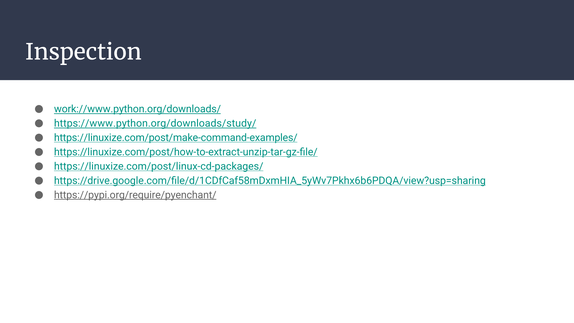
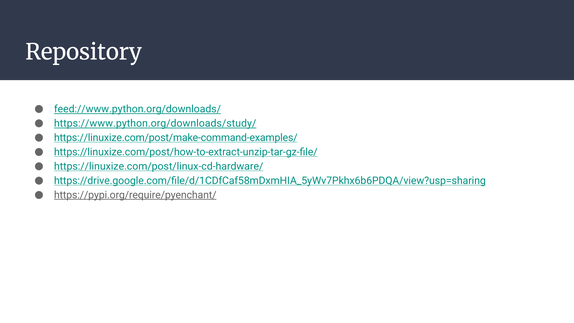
Inspection: Inspection -> Repository
work://www.python.org/downloads/: work://www.python.org/downloads/ -> feed://www.python.org/downloads/
https://linuxize.com/post/linux-cd-packages/: https://linuxize.com/post/linux-cd-packages/ -> https://linuxize.com/post/linux-cd-hardware/
